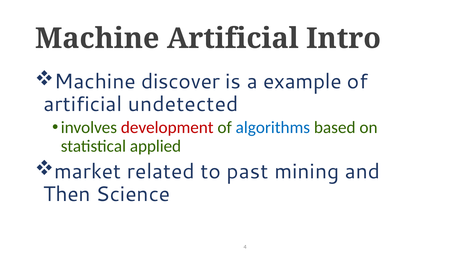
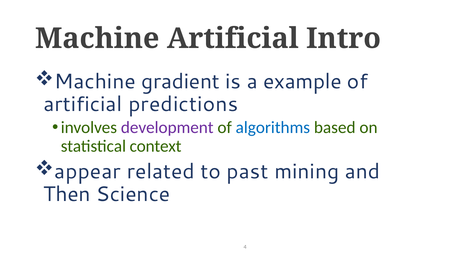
discover: discover -> gradient
undetected: undetected -> predictions
development colour: red -> purple
applied: applied -> context
market: market -> appear
